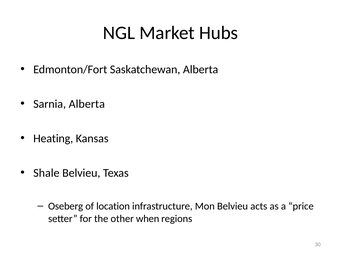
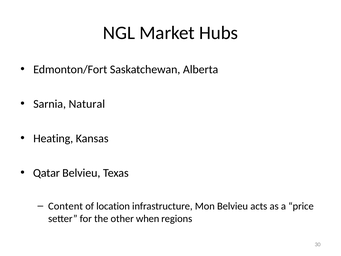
Sarnia Alberta: Alberta -> Natural
Shale: Shale -> Qatar
Oseberg: Oseberg -> Content
